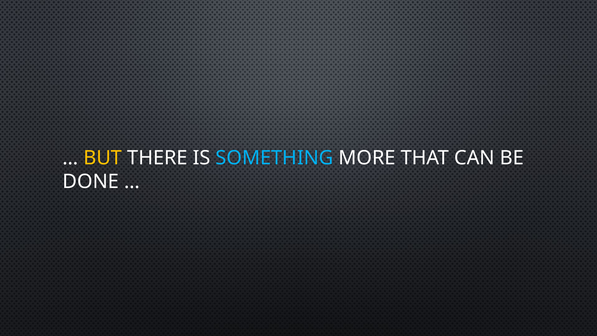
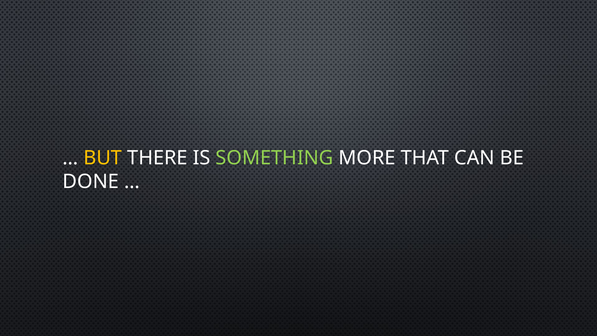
SOMETHING colour: light blue -> light green
